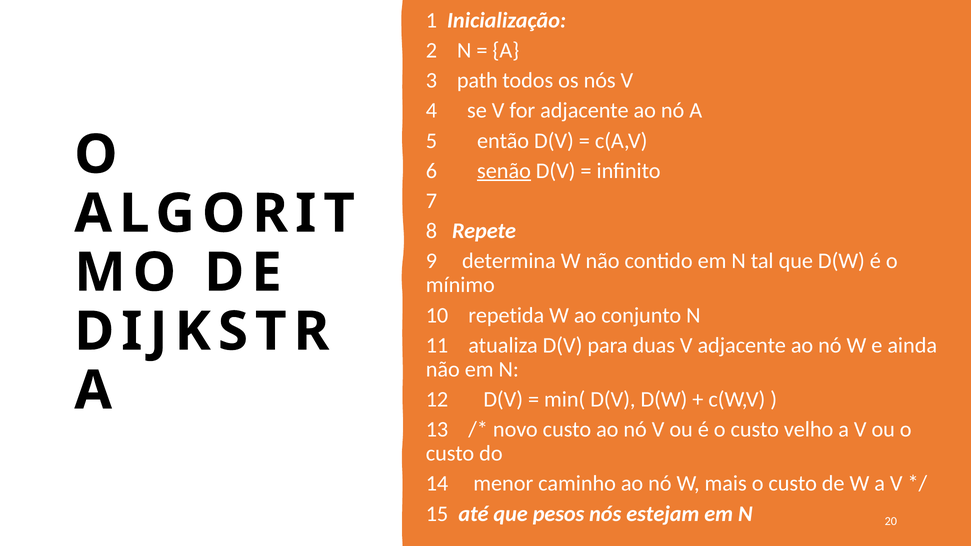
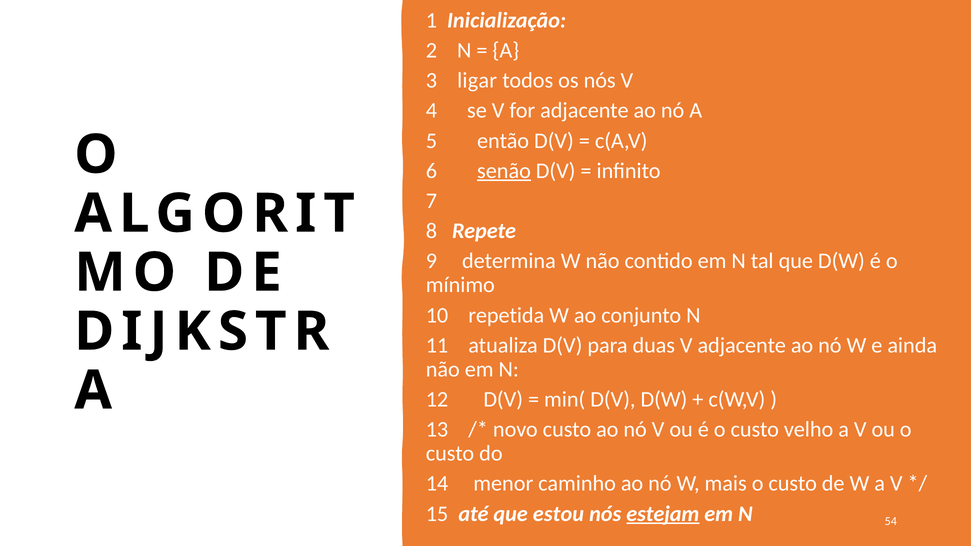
path: path -> ligar
pesos: pesos -> estou
estejam underline: none -> present
20: 20 -> 54
